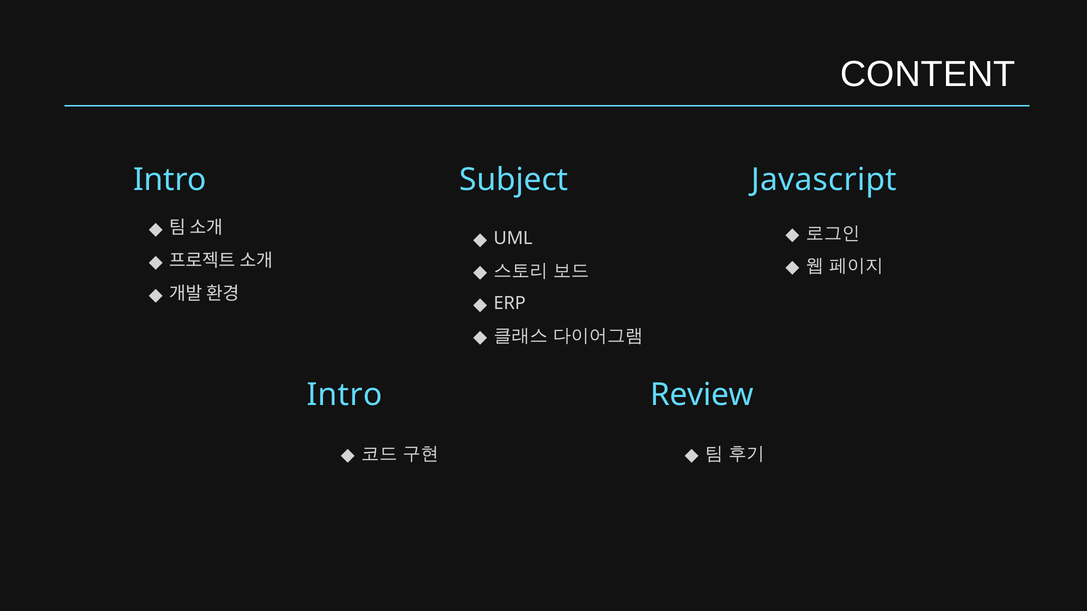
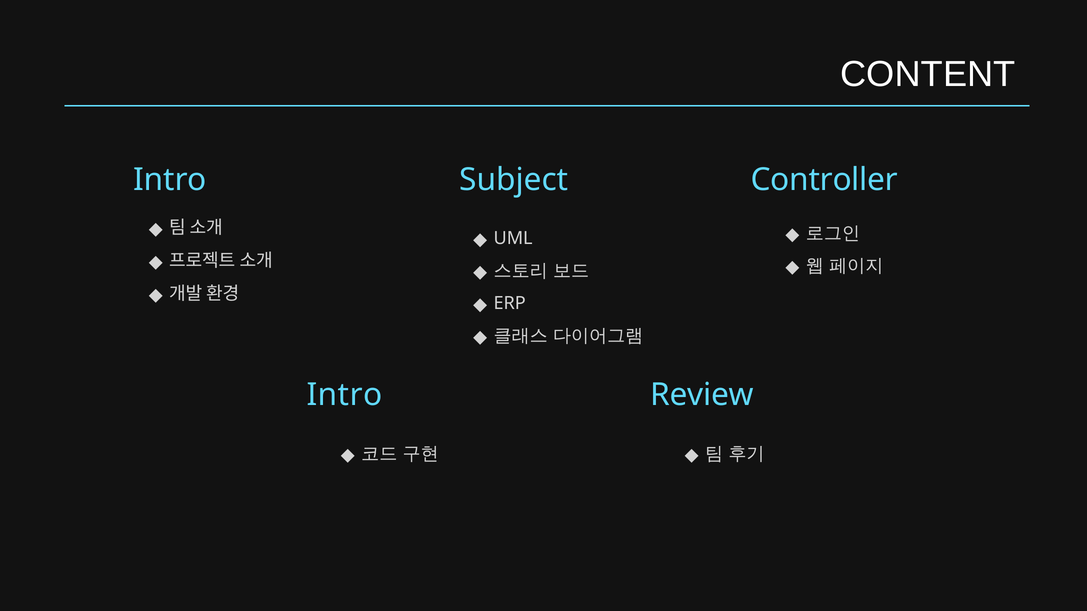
Javascript: Javascript -> Controller
